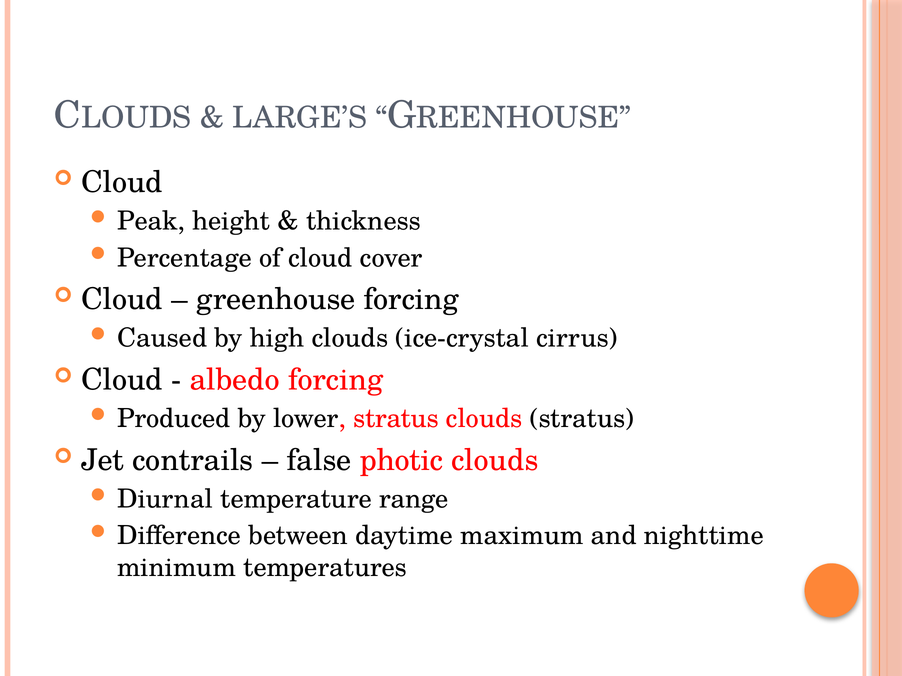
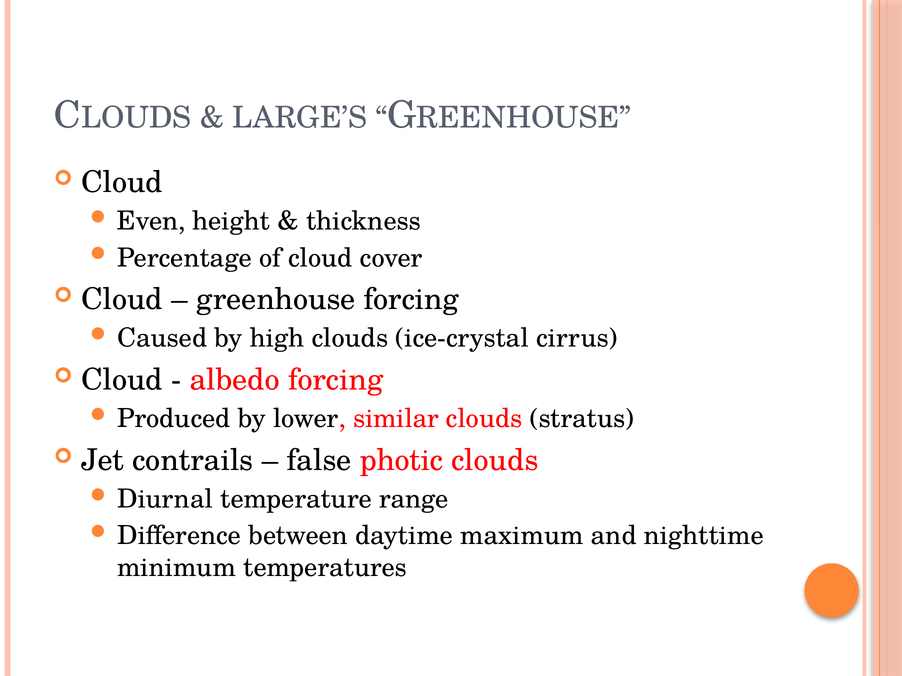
Peak: Peak -> Even
lower stratus: stratus -> similar
